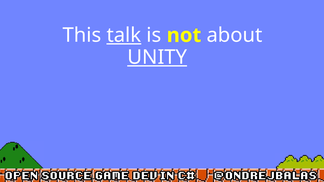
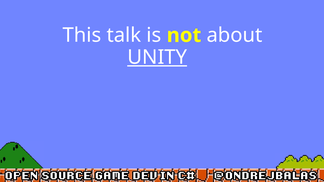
talk underline: present -> none
